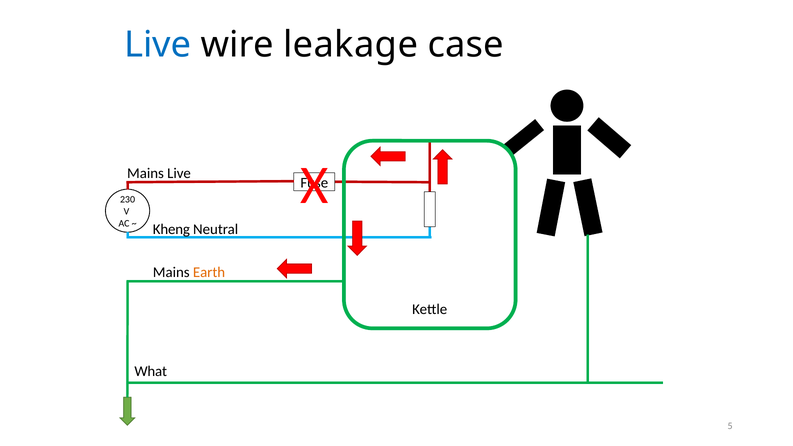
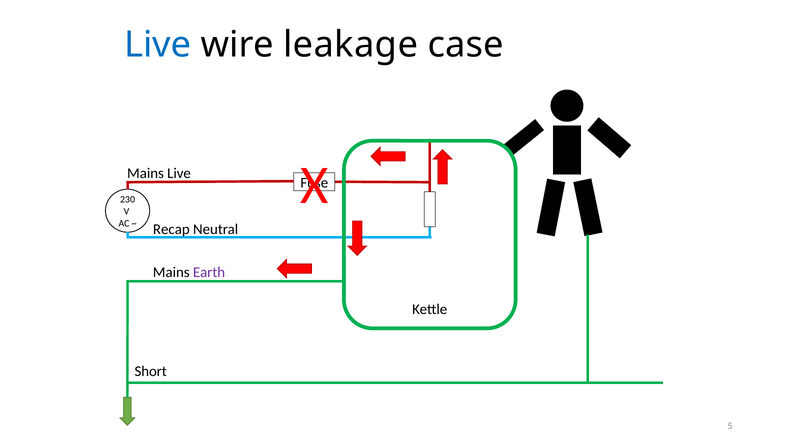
Kheng: Kheng -> Recap
Earth colour: orange -> purple
What: What -> Short
